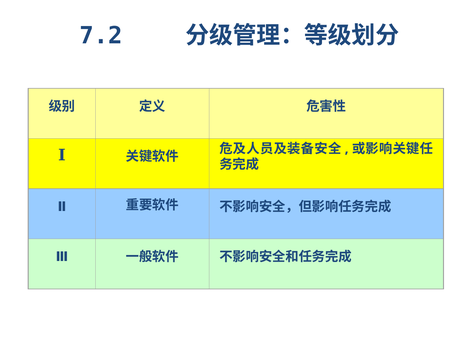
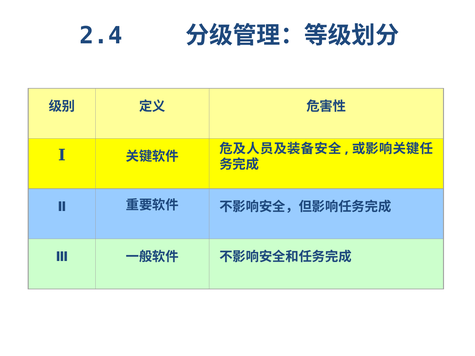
7.2: 7.2 -> 2.4
